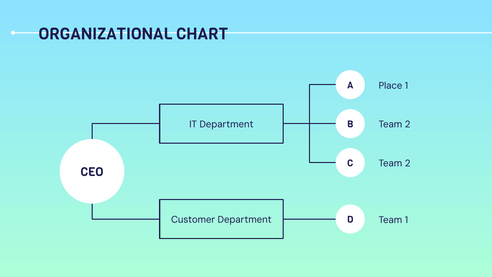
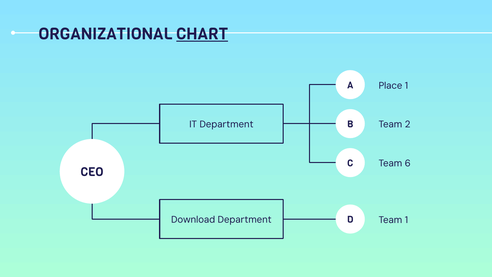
CHART underline: none -> present
2 at (408, 163): 2 -> 6
Customer: Customer -> Download
